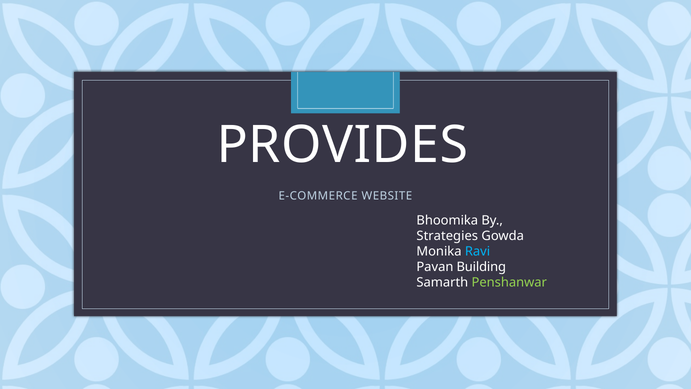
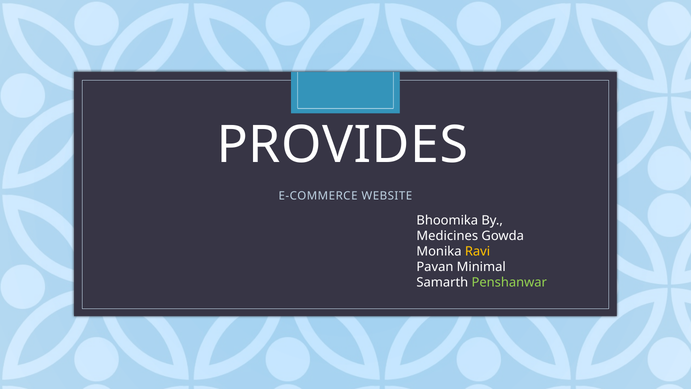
Strategies: Strategies -> Medicines
Ravi colour: light blue -> yellow
Building: Building -> Minimal
